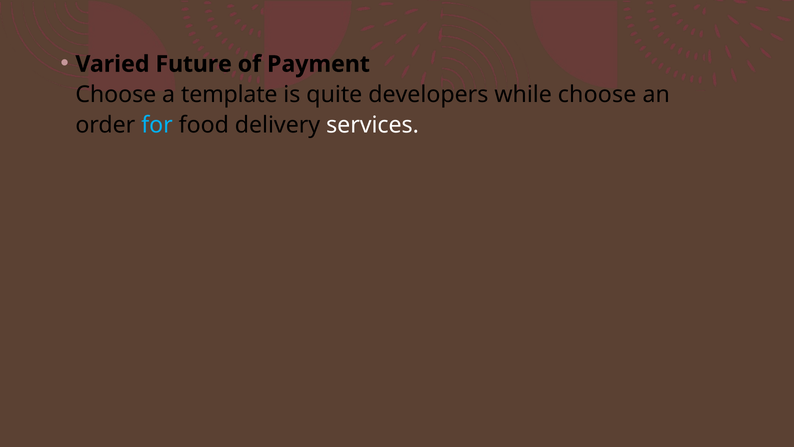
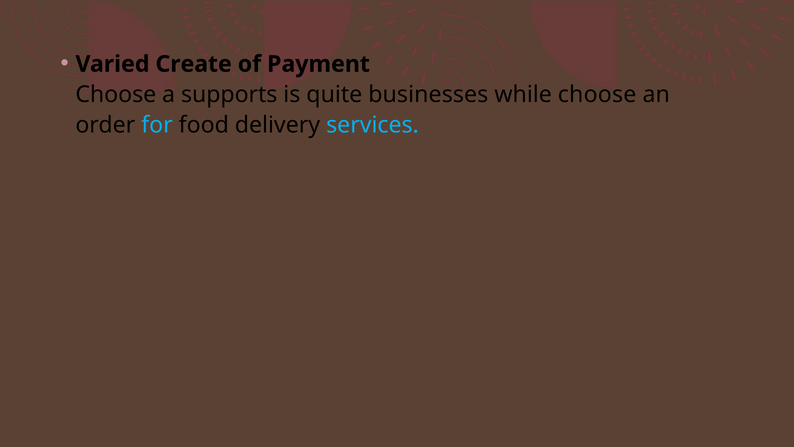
Future: Future -> Create
template: template -> supports
developers: developers -> businesses
services colour: white -> light blue
